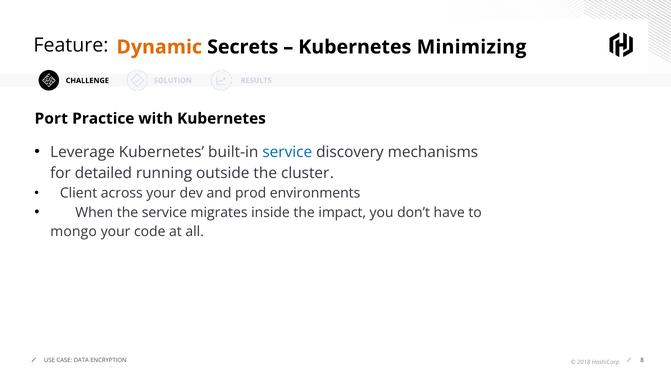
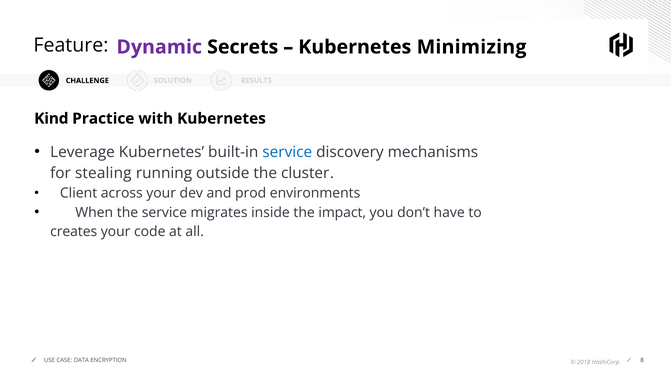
Dynamic colour: orange -> purple
Port: Port -> Kind
detailed: detailed -> stealing
mongo: mongo -> creates
